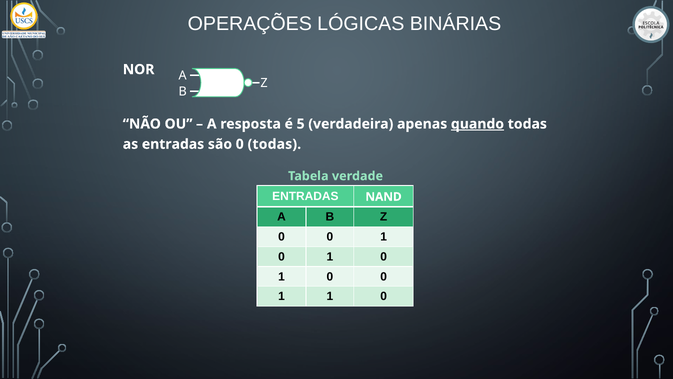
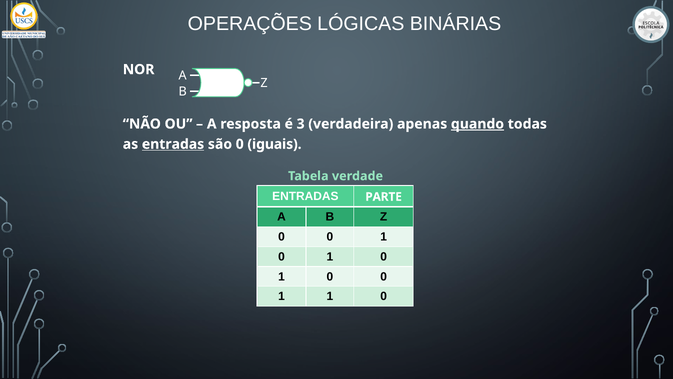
5: 5 -> 3
entradas at (173, 144) underline: none -> present
0 todas: todas -> iguais
NAND: NAND -> PARTE
